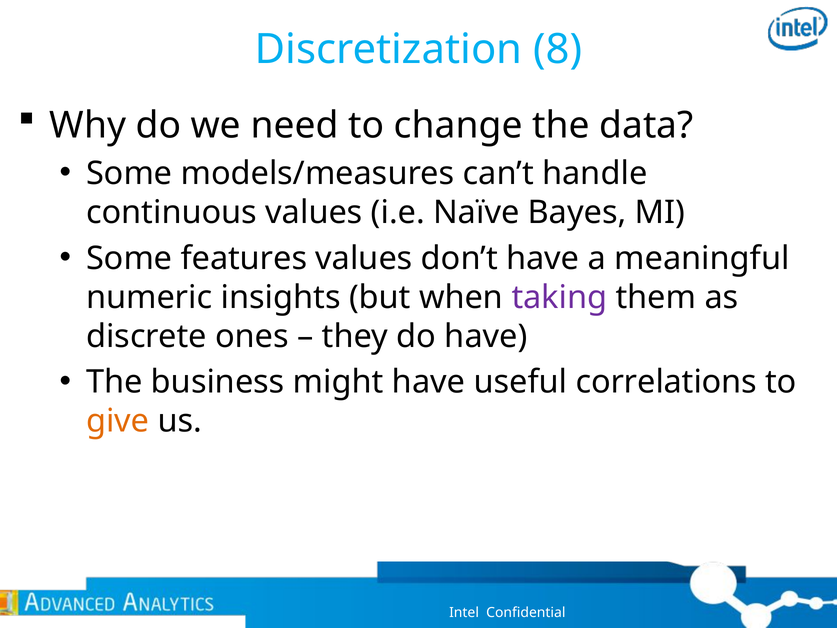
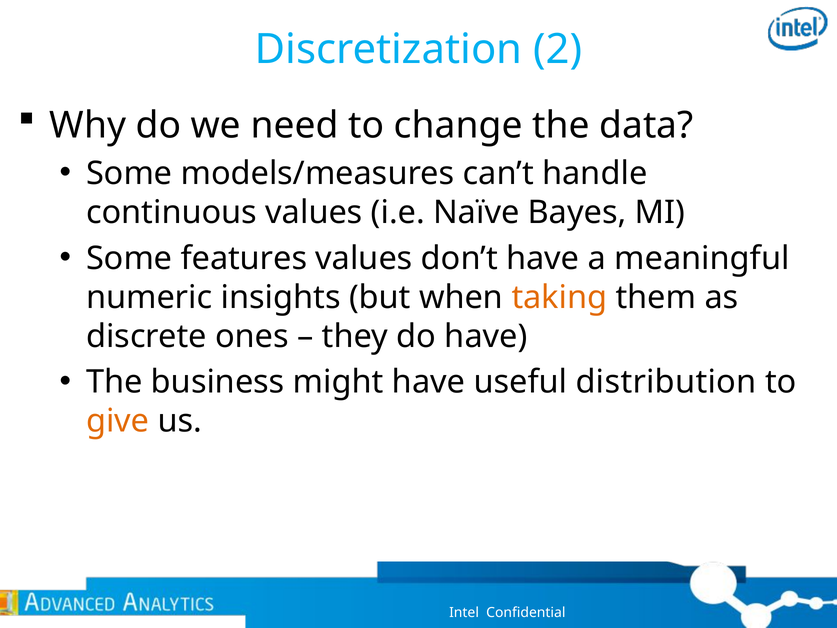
8: 8 -> 2
taking colour: purple -> orange
correlations: correlations -> distribution
